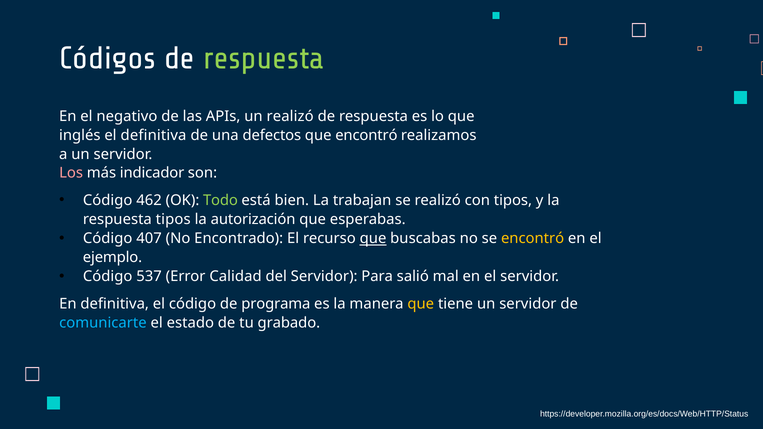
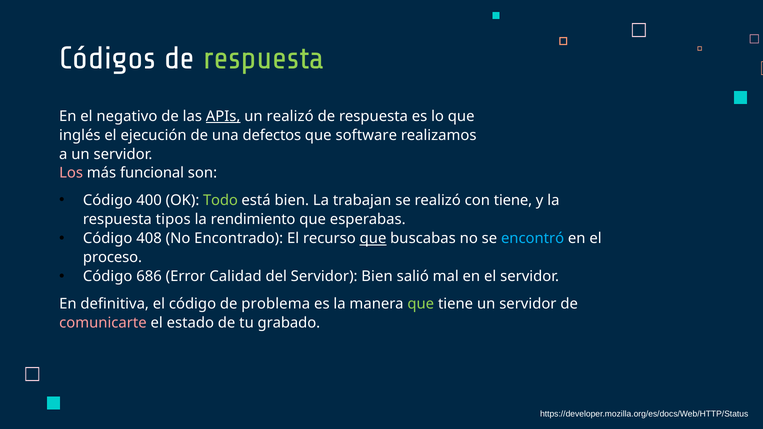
APIs underline: none -> present
el definitiva: definitiva -> ejecución
que encontró: encontró -> software
indicador: indicador -> funcional
462: 462 -> 400
con tipos: tipos -> tiene
autorización: autorización -> rendimiento
407: 407 -> 408
encontró at (533, 239) colour: yellow -> light blue
ejemplo: ejemplo -> proceso
537: 537 -> 686
Servidor Para: Para -> Bien
programa: programa -> problema
que at (421, 304) colour: yellow -> light green
comunicarte colour: light blue -> pink
